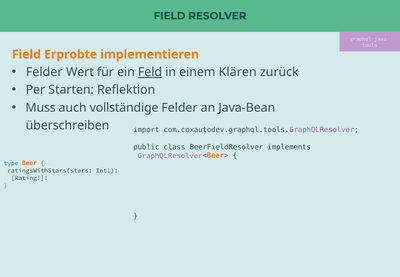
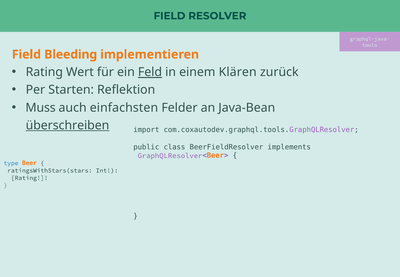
Erprobte: Erprobte -> Bleeding
Felder at (44, 72): Felder -> Rating
vollständige: vollständige -> einfachsten
überschreiben underline: none -> present
